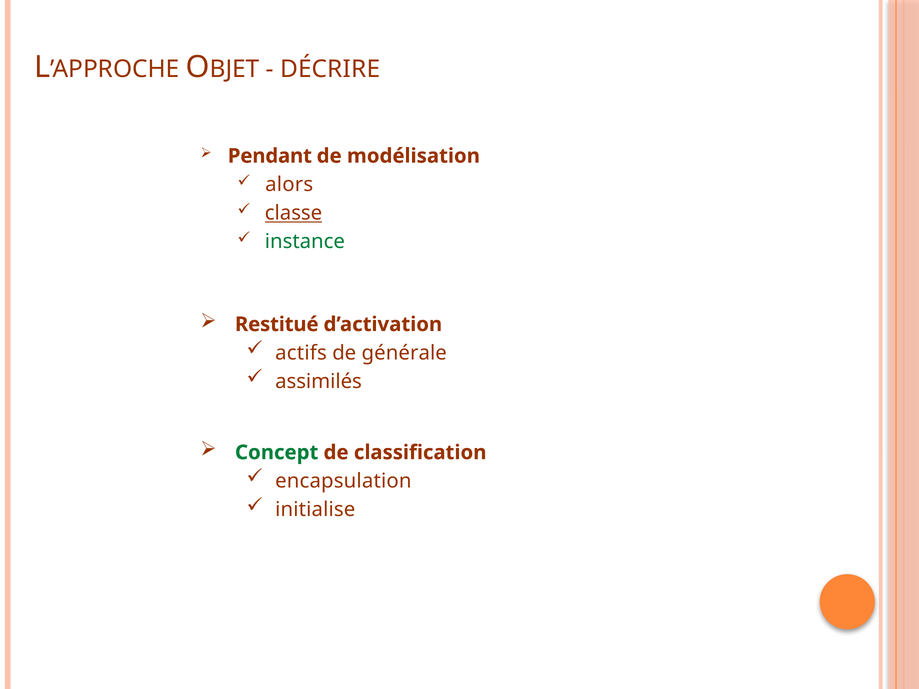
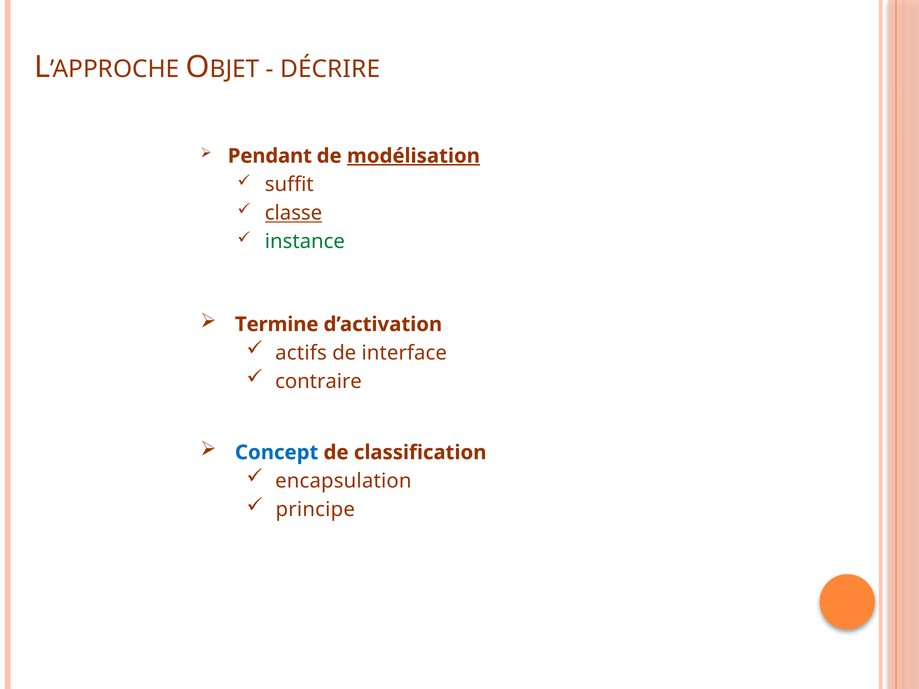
modélisation underline: none -> present
alors: alors -> suffit
Restitué: Restitué -> Termine
générale: générale -> interface
assimilés: assimilés -> contraire
Concept colour: green -> blue
initialise: initialise -> principe
